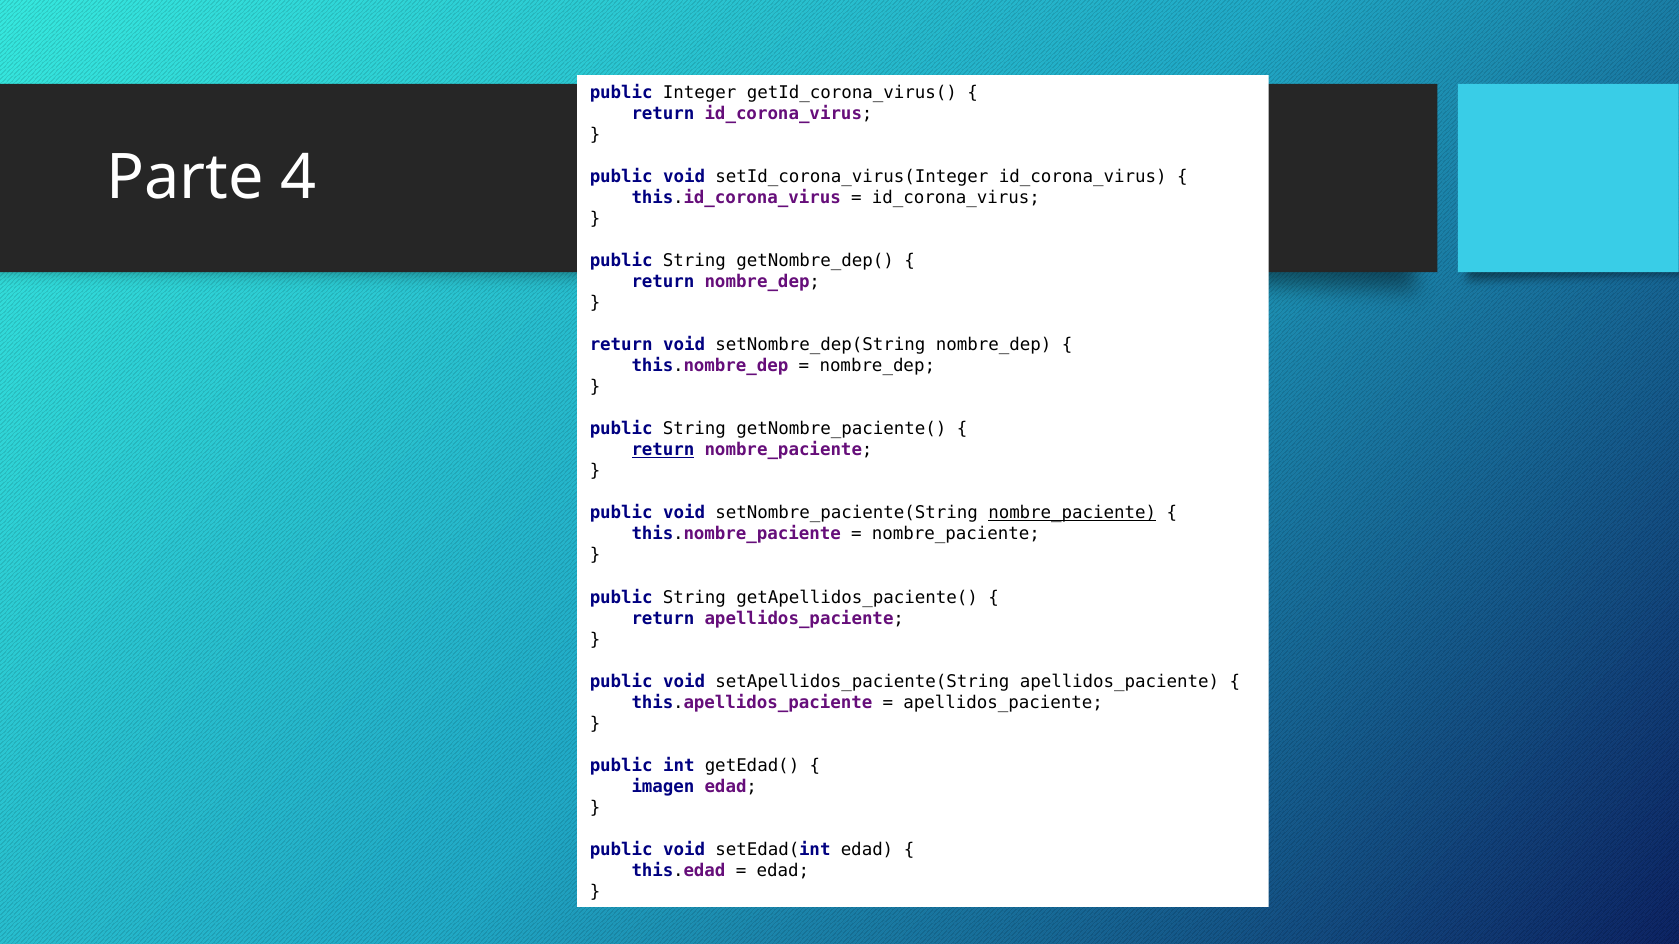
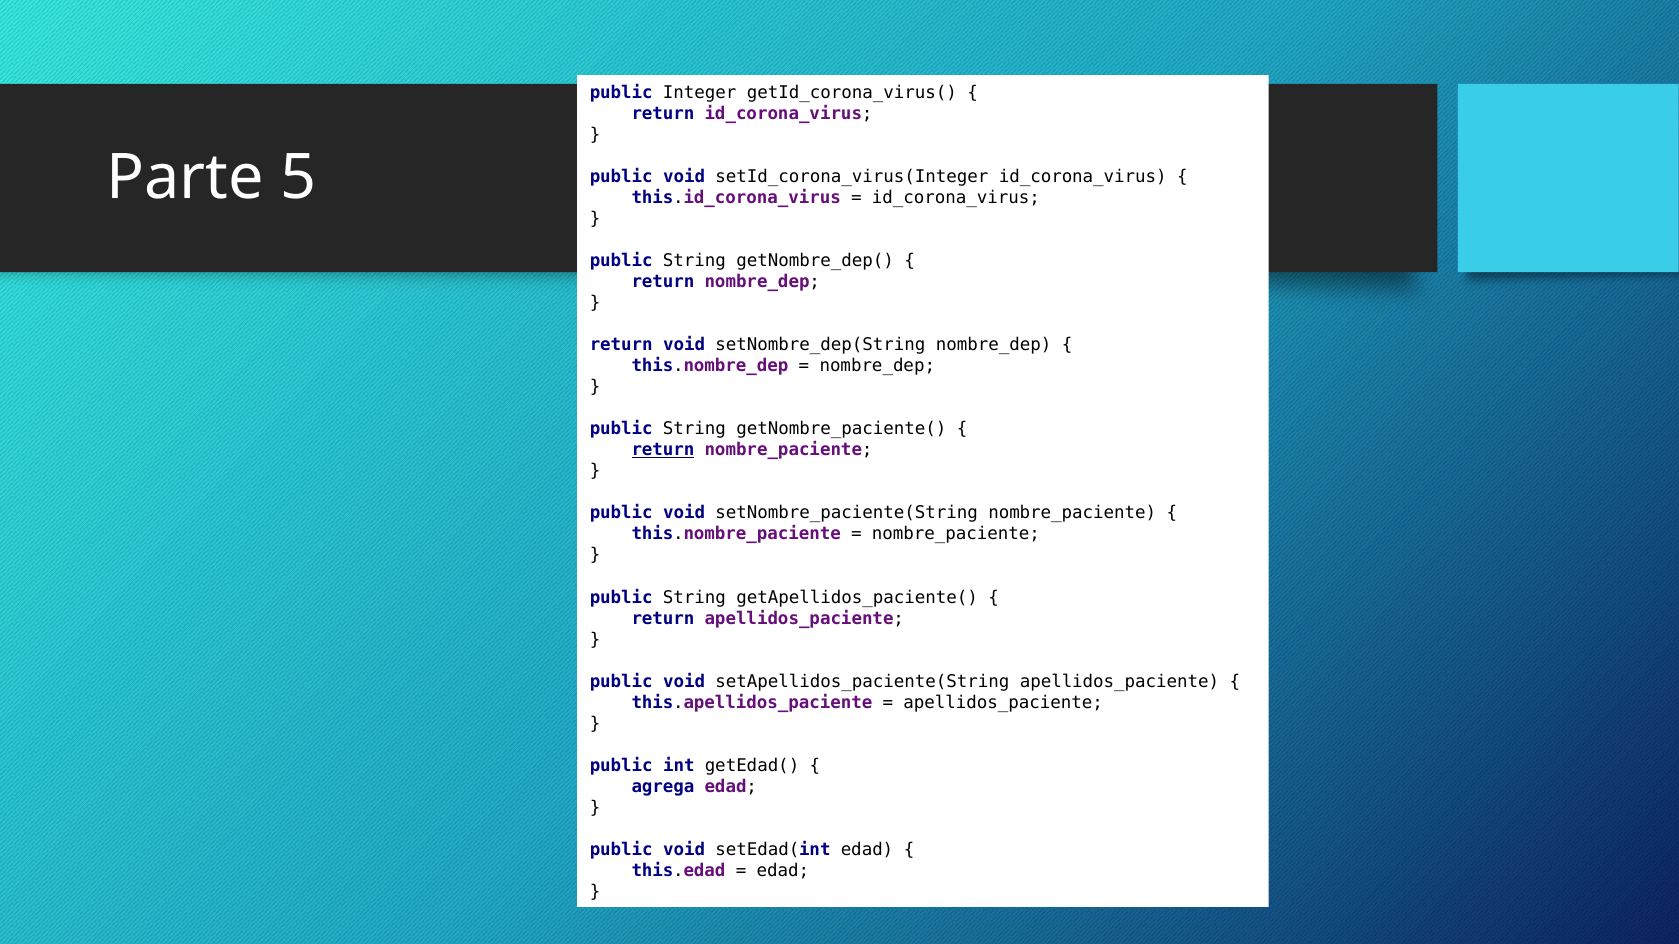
4: 4 -> 5
nombre_paciente at (1072, 513) underline: present -> none
imagen: imagen -> agrega
